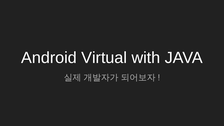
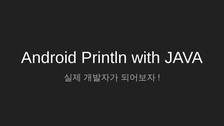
Virtual: Virtual -> Println
